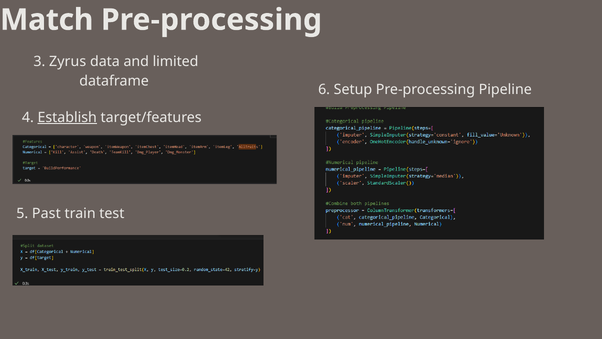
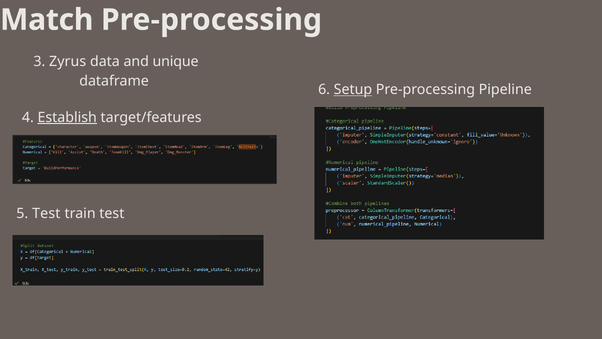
limited: limited -> unique
Setup underline: none -> present
5 Past: Past -> Test
